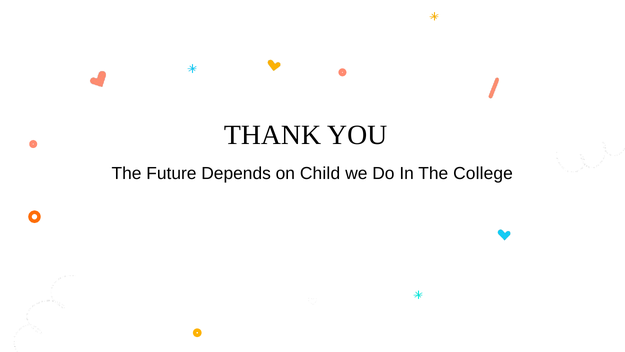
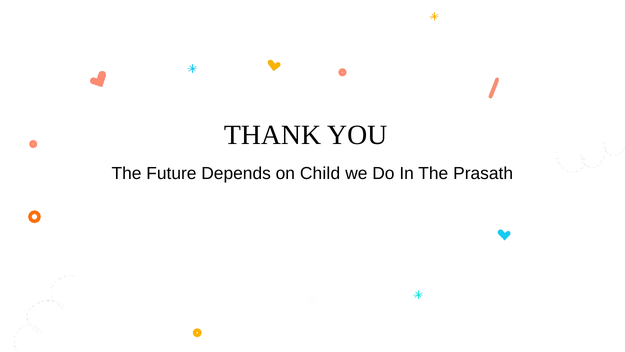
College: College -> Prasath
